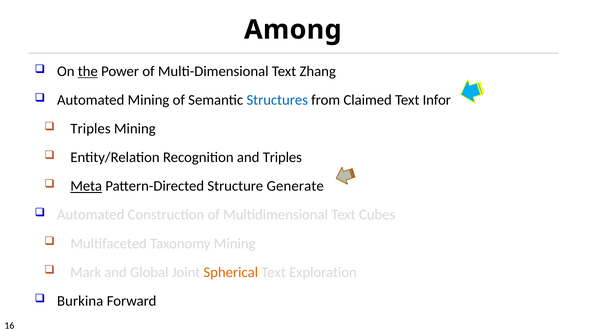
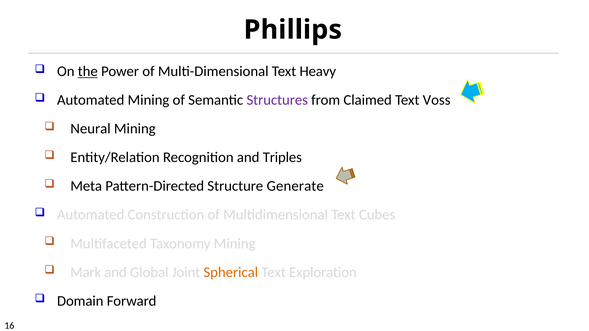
Among: Among -> Phillips
Zhang: Zhang -> Heavy
Structures colour: blue -> purple
Infor: Infor -> Voss
Triples at (91, 129): Triples -> Neural
Meta underline: present -> none
Burkina: Burkina -> Domain
